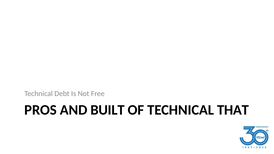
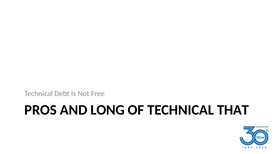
BUILT: BUILT -> LONG
